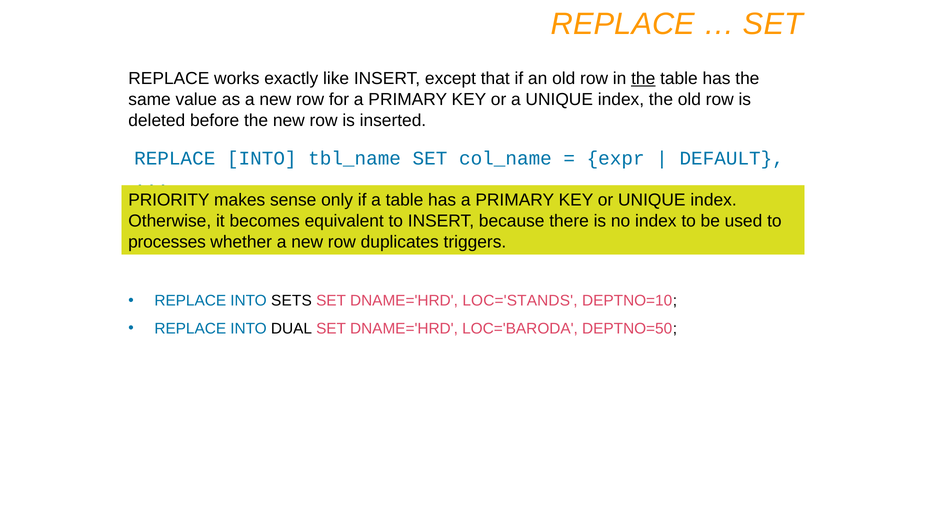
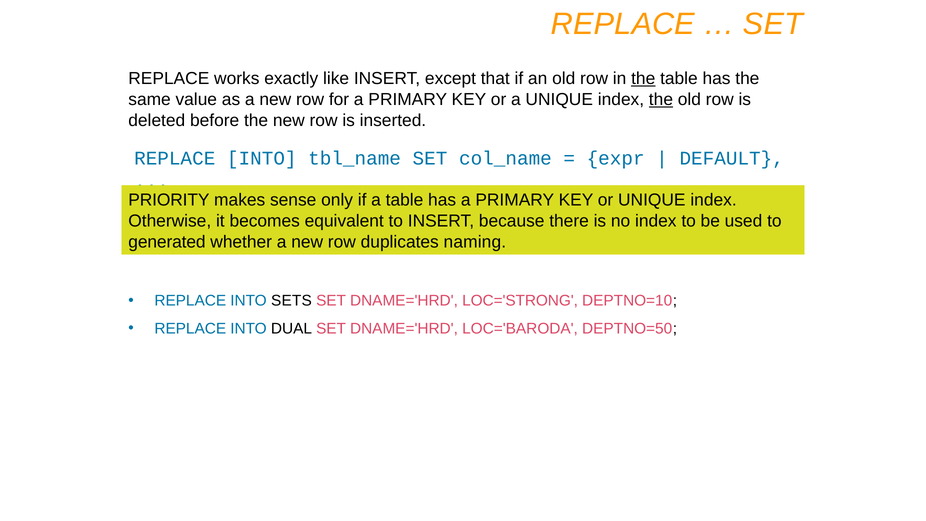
the at (661, 100) underline: none -> present
processes: processes -> generated
triggers: triggers -> naming
LOC='STANDS: LOC='STANDS -> LOC='STRONG
